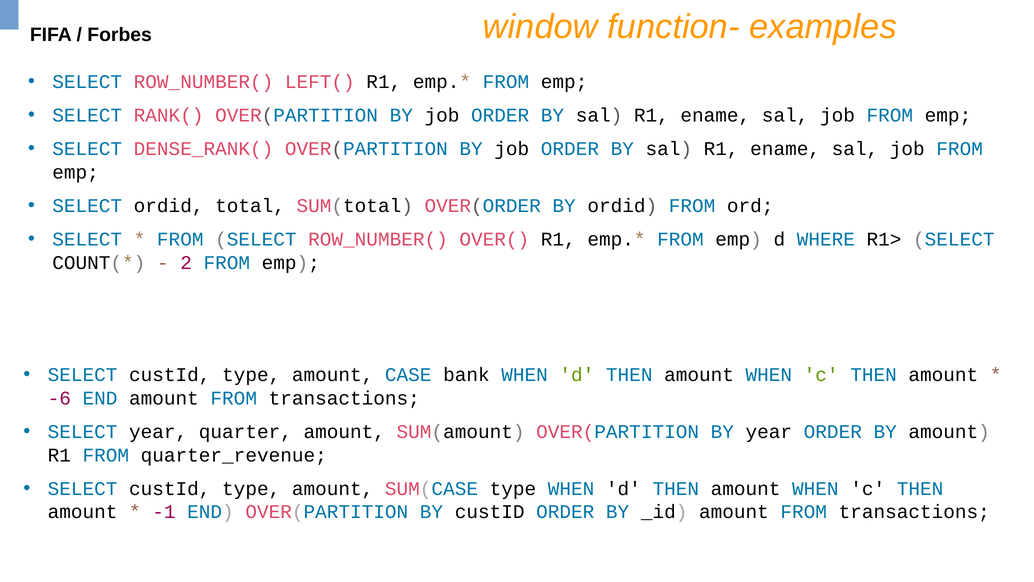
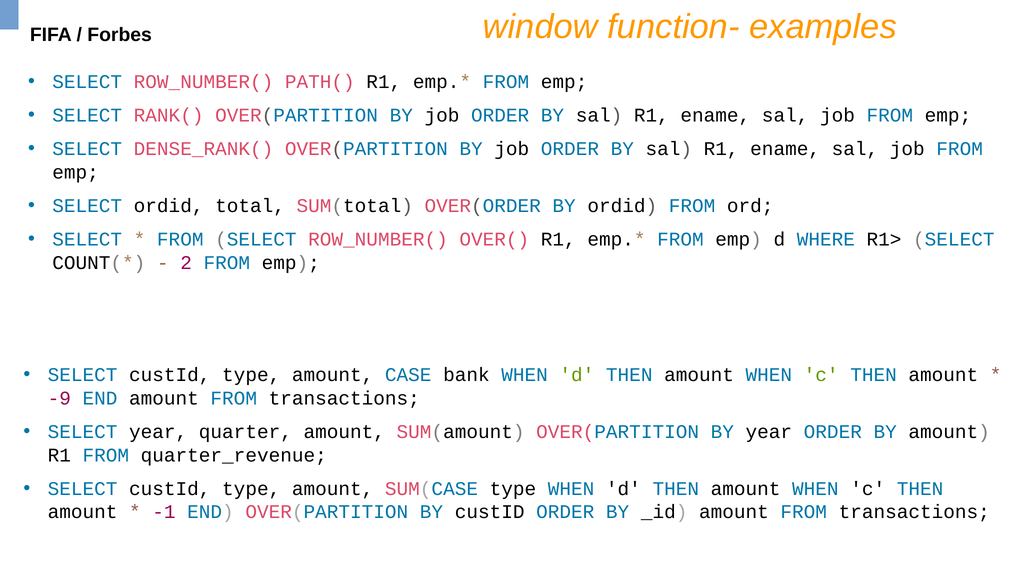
LEFT(: LEFT( -> PATH(
-6: -6 -> -9
